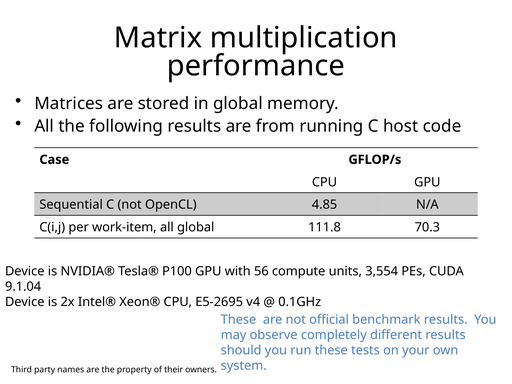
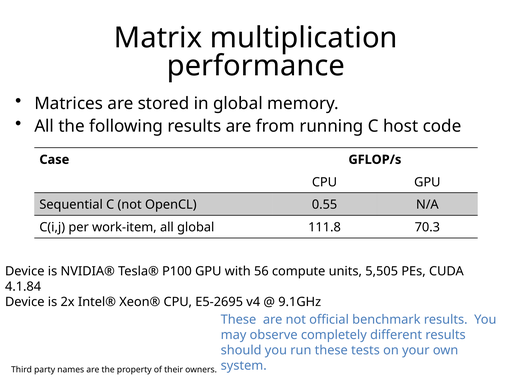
4.85: 4.85 -> 0.55
3,554: 3,554 -> 5,505
9.1.04: 9.1.04 -> 4.1.84
0.1GHz: 0.1GHz -> 9.1GHz
